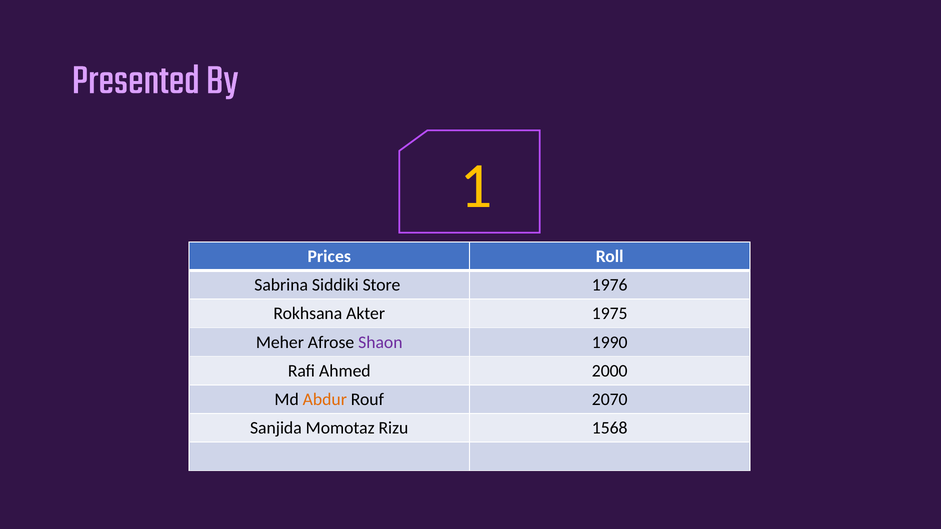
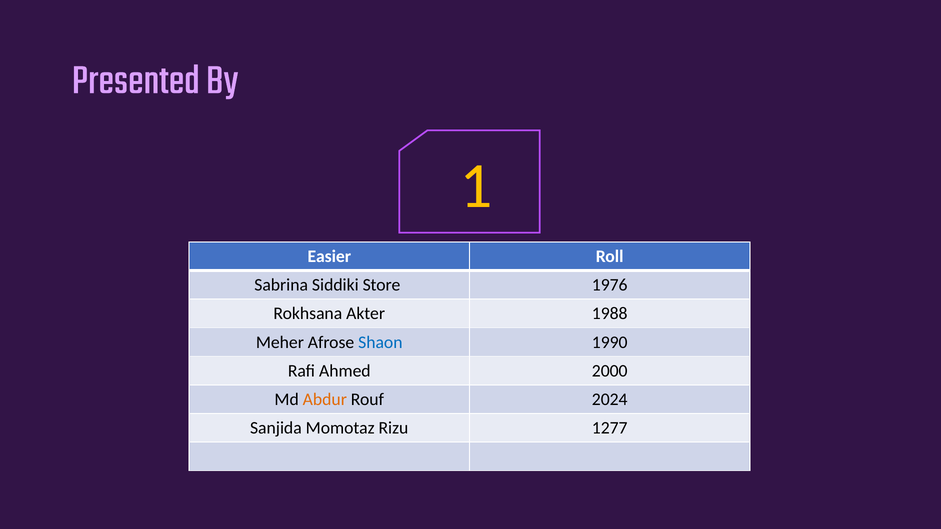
Prices: Prices -> Easier
1975: 1975 -> 1988
Shaon colour: purple -> blue
2070: 2070 -> 2024
1568: 1568 -> 1277
